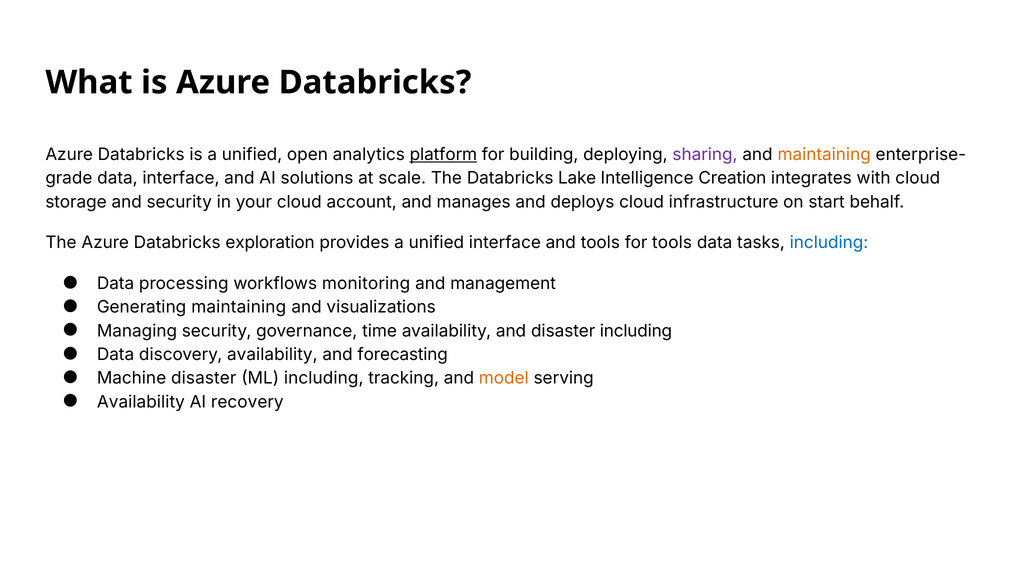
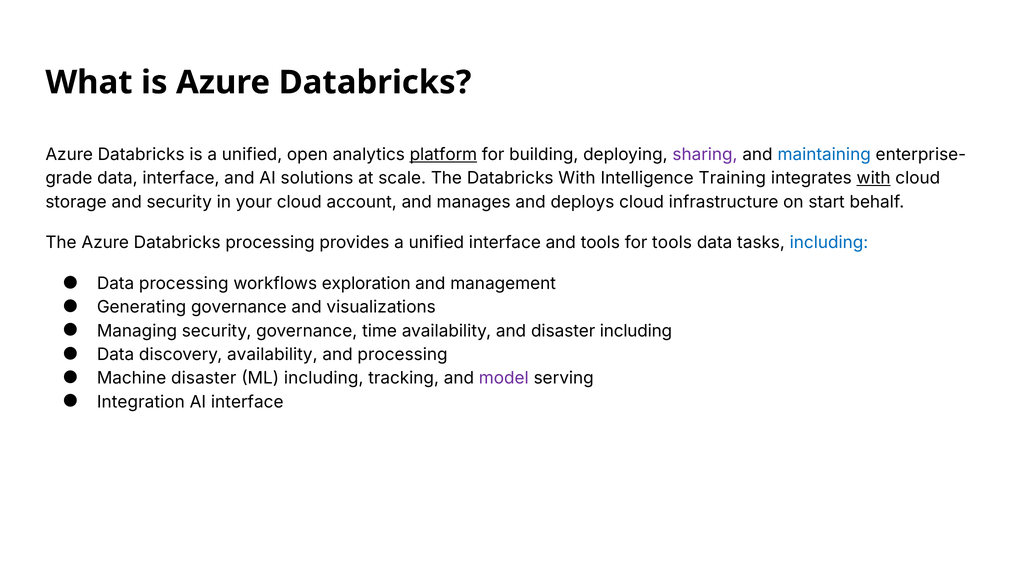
maintaining at (824, 155) colour: orange -> blue
Databricks Lake: Lake -> With
Creation: Creation -> Training
with at (874, 178) underline: none -> present
Databricks exploration: exploration -> processing
monitoring: monitoring -> exploration
Generating maintaining: maintaining -> governance
and forecasting: forecasting -> processing
model colour: orange -> purple
Availability at (141, 402): Availability -> Integration
AI recovery: recovery -> interface
